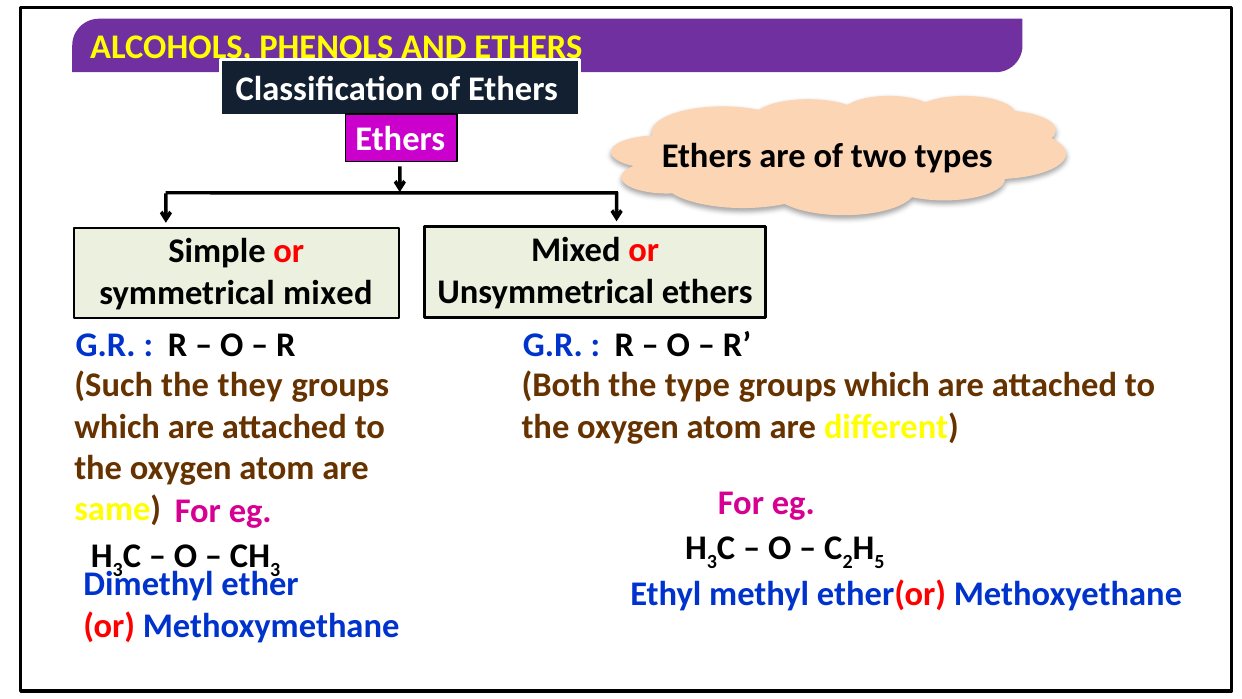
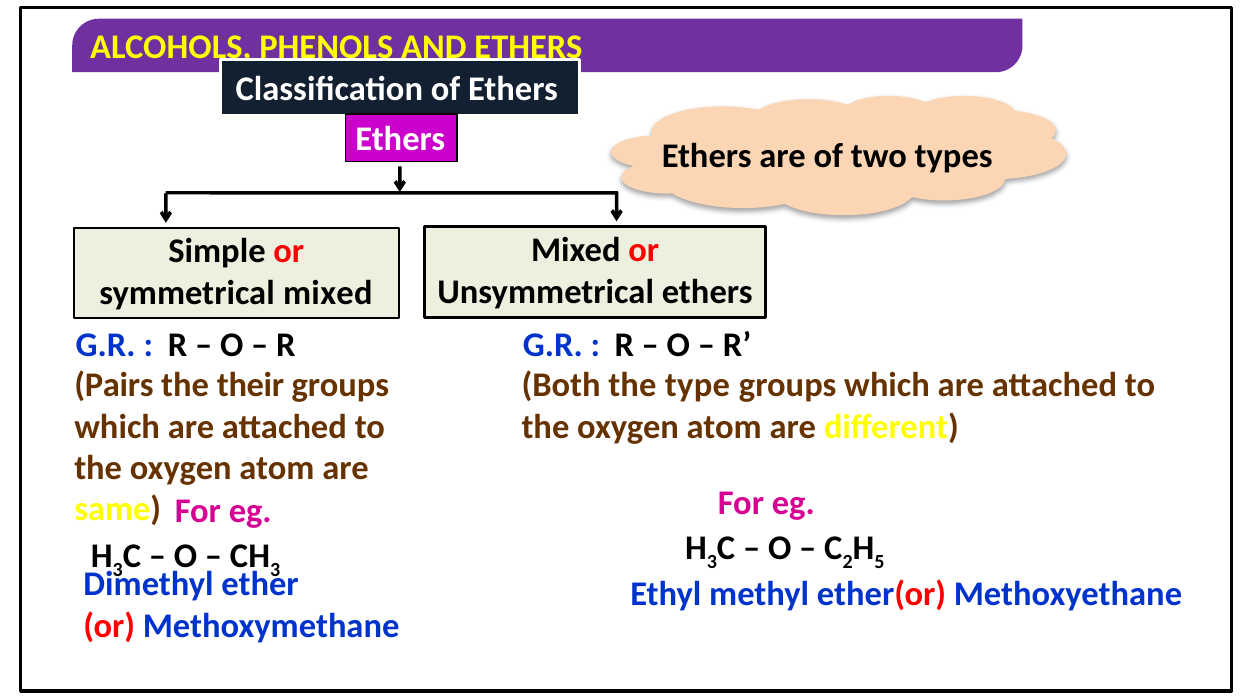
Such: Such -> Pairs
they: they -> their
